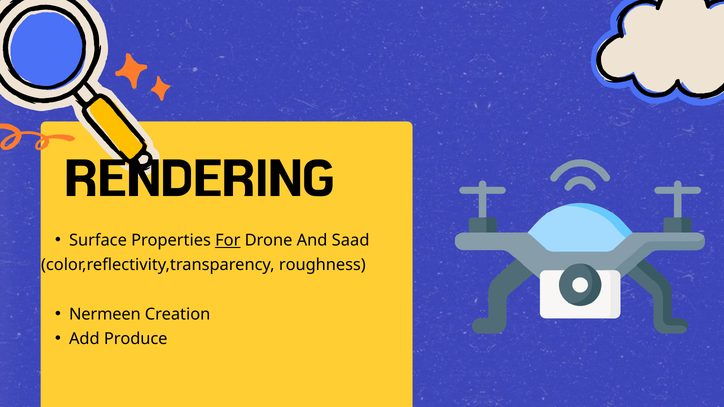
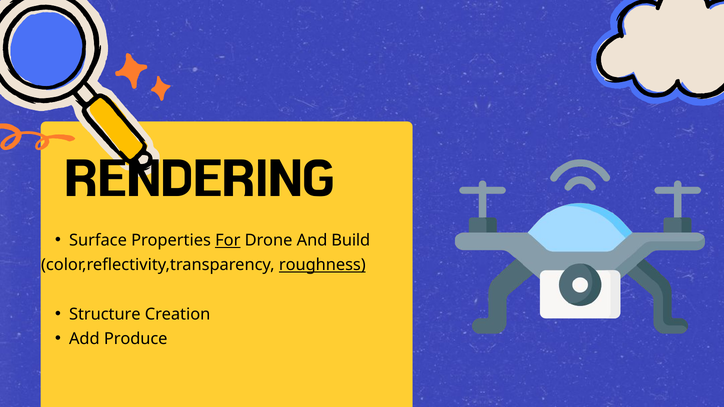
Saad: Saad -> Build
roughness underline: none -> present
Nermeen: Nermeen -> Structure
